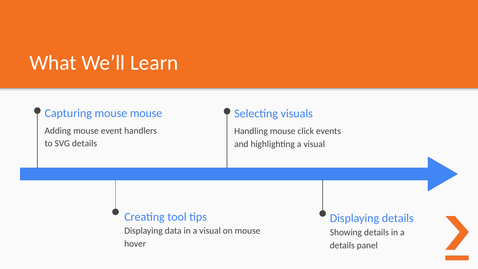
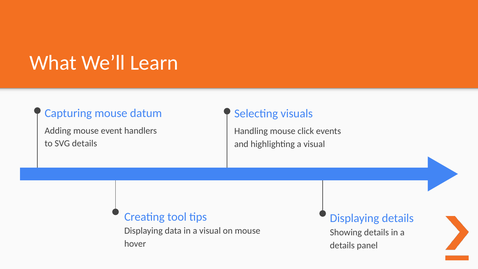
mouse mouse: mouse -> datum
